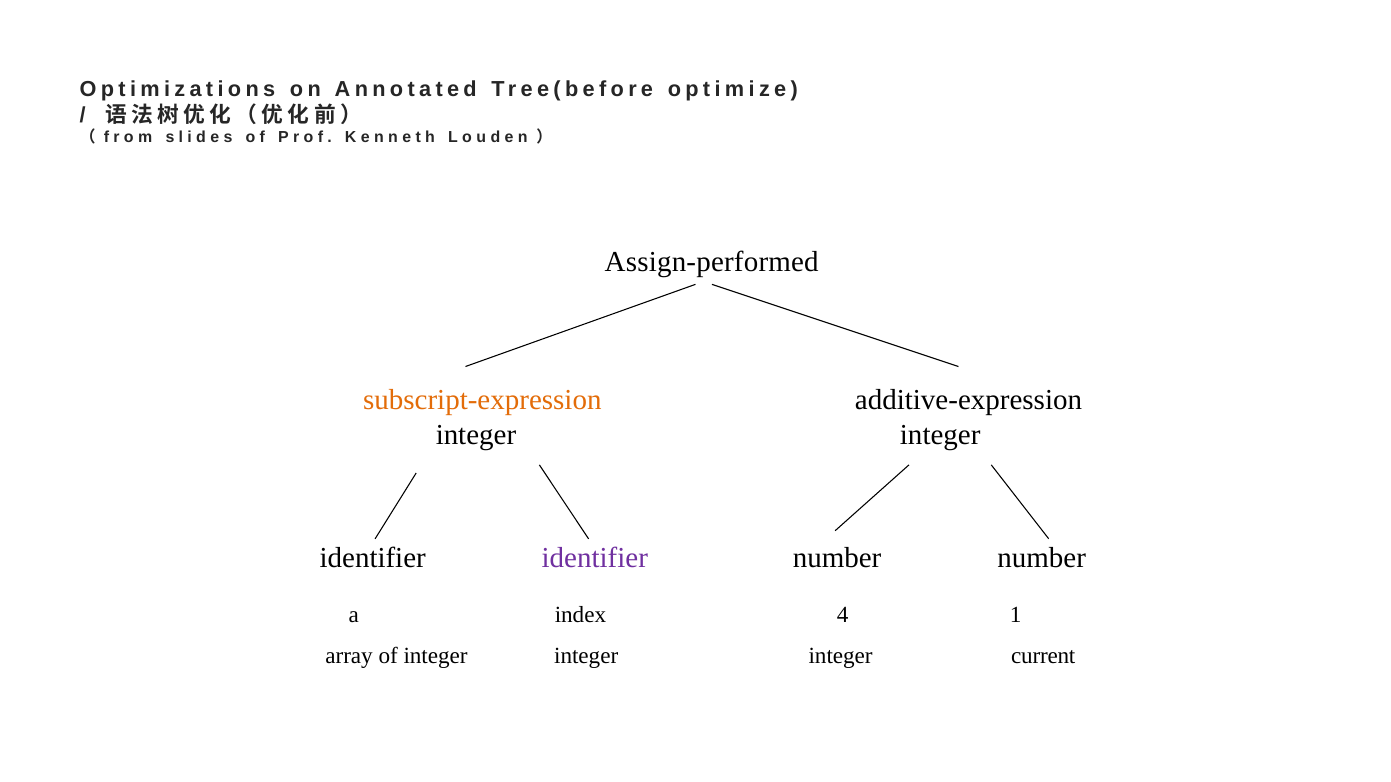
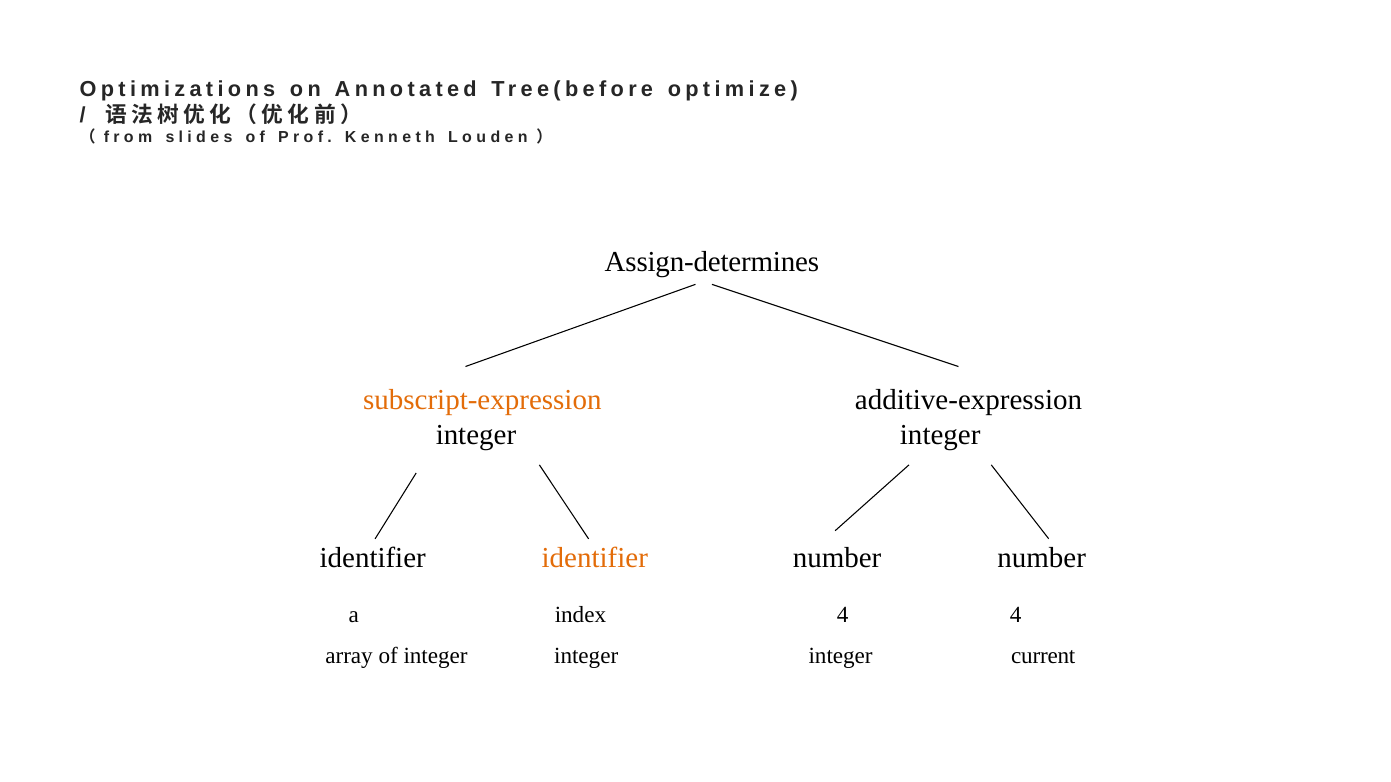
Assign-performed: Assign-performed -> Assign-determines
identifier at (595, 558) colour: purple -> orange
4 1: 1 -> 4
